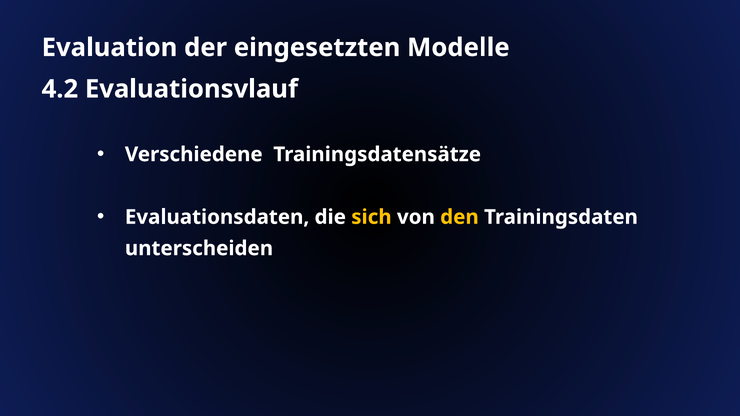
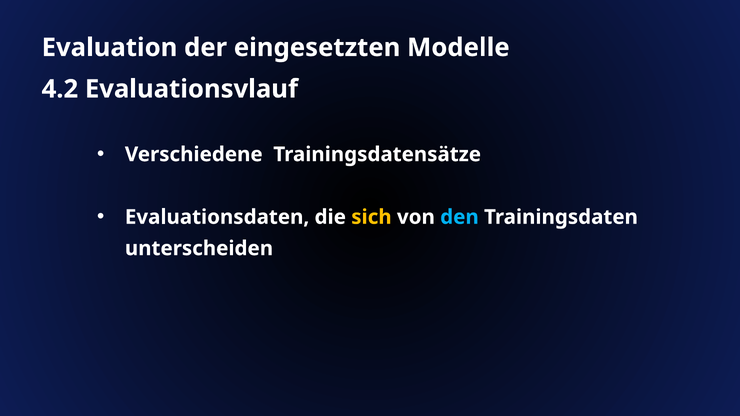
den colour: yellow -> light blue
